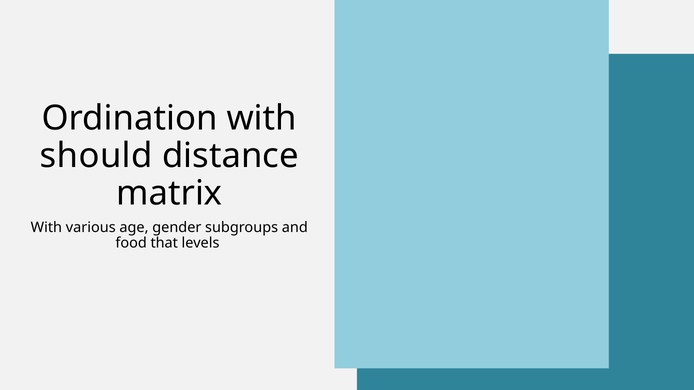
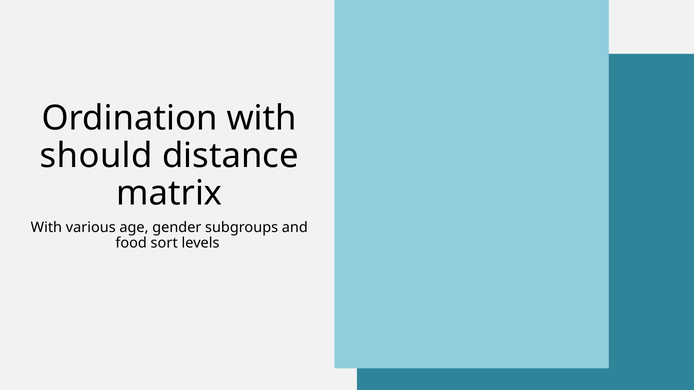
that: that -> sort
